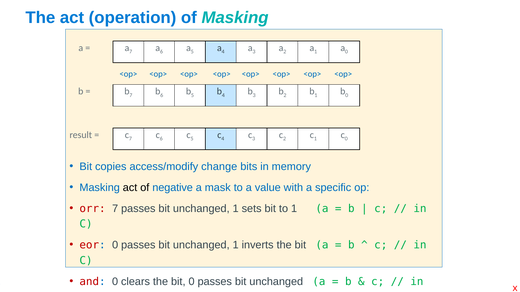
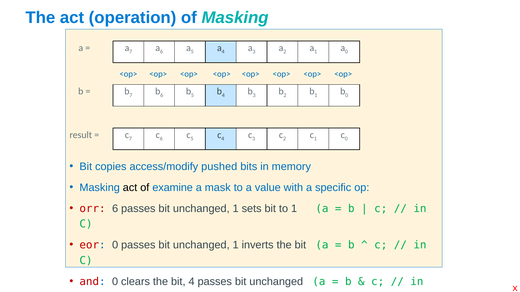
change: change -> pushed
negative: negative -> examine
orr 7: 7 -> 6
bit 0: 0 -> 4
